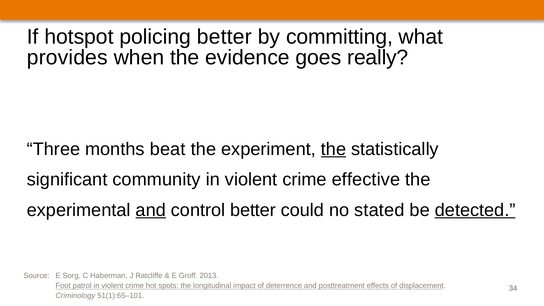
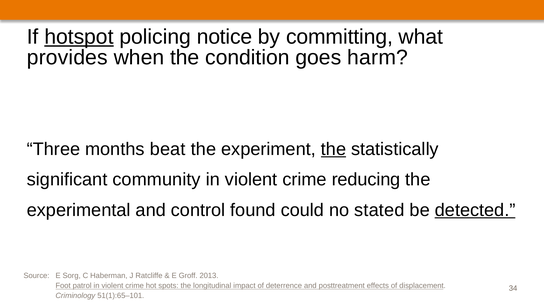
hotspot underline: none -> present
policing better: better -> notice
evidence: evidence -> condition
really: really -> harm
effective: effective -> reducing
and at (151, 210) underline: present -> none
control better: better -> found
